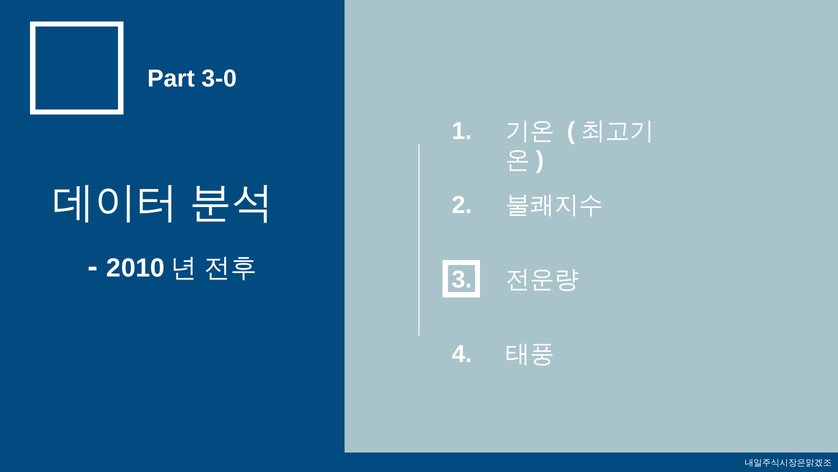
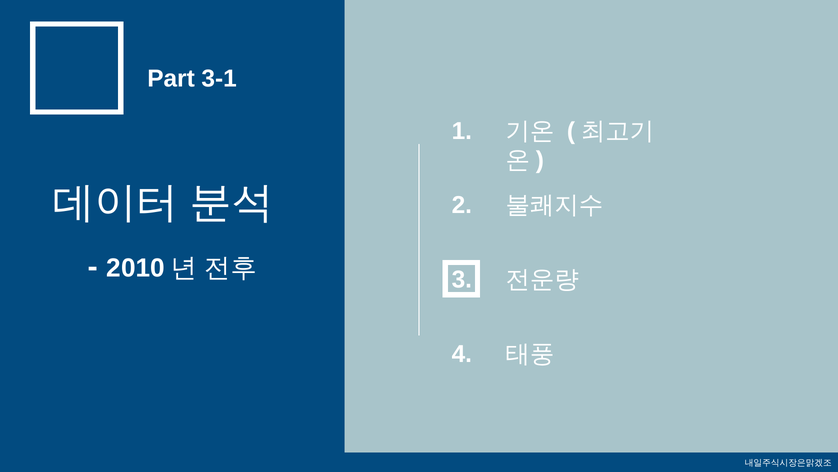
3-0: 3-0 -> 3-1
